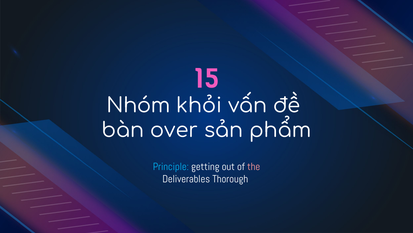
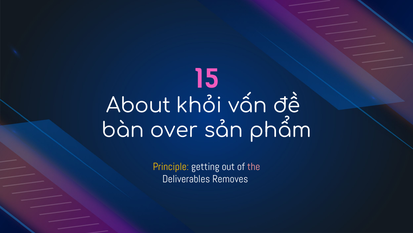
Nhóm: Nhóm -> About
Principle colour: light blue -> yellow
Thorough: Thorough -> Removes
